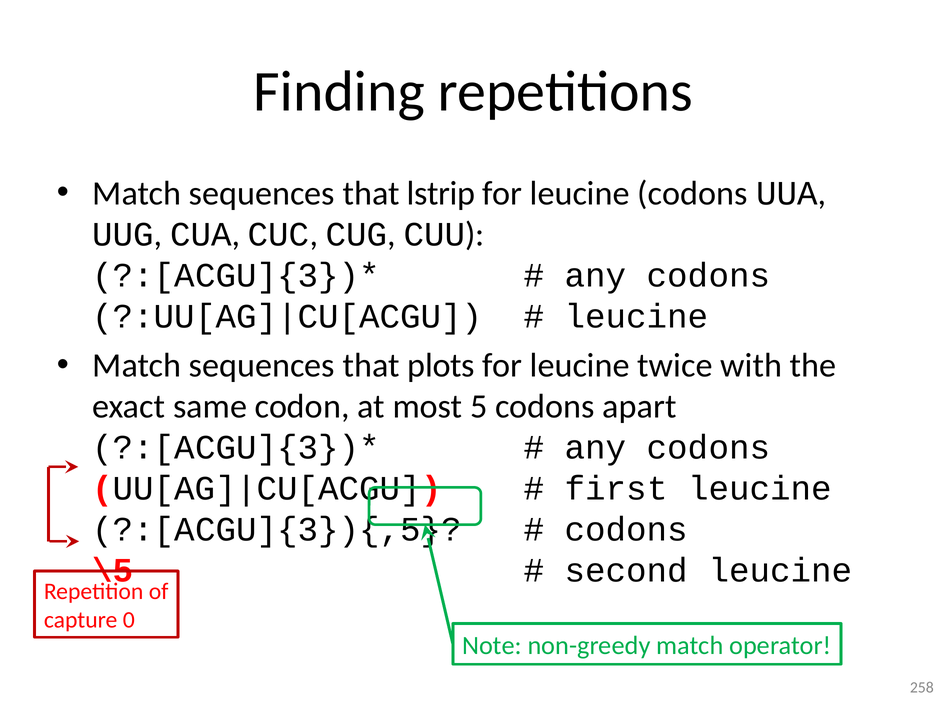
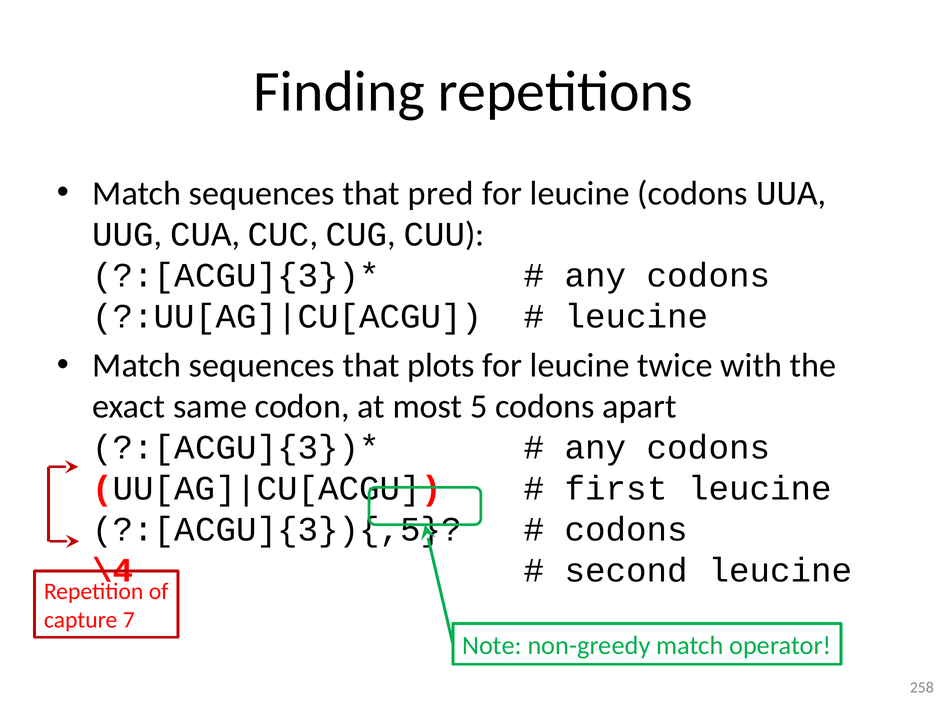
lstrip: lstrip -> pred
\5: \5 -> \4
0: 0 -> 7
